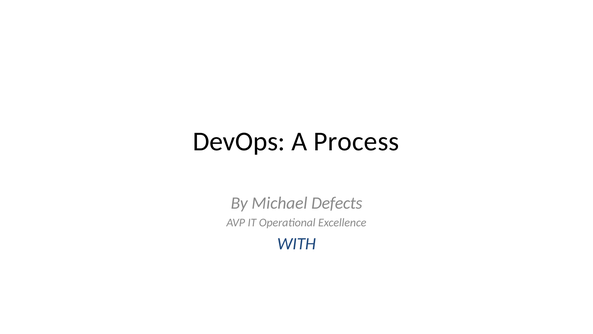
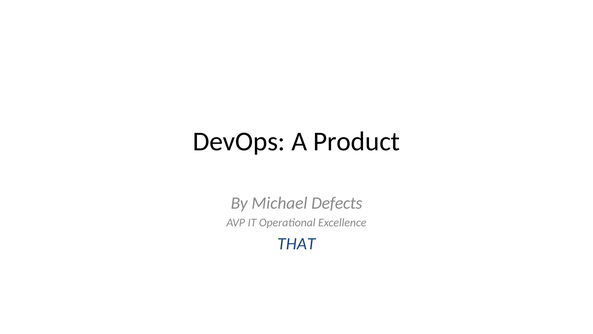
Process: Process -> Product
WITH: WITH -> THAT
